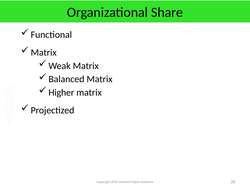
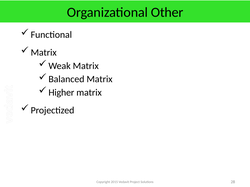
Share: Share -> Other
